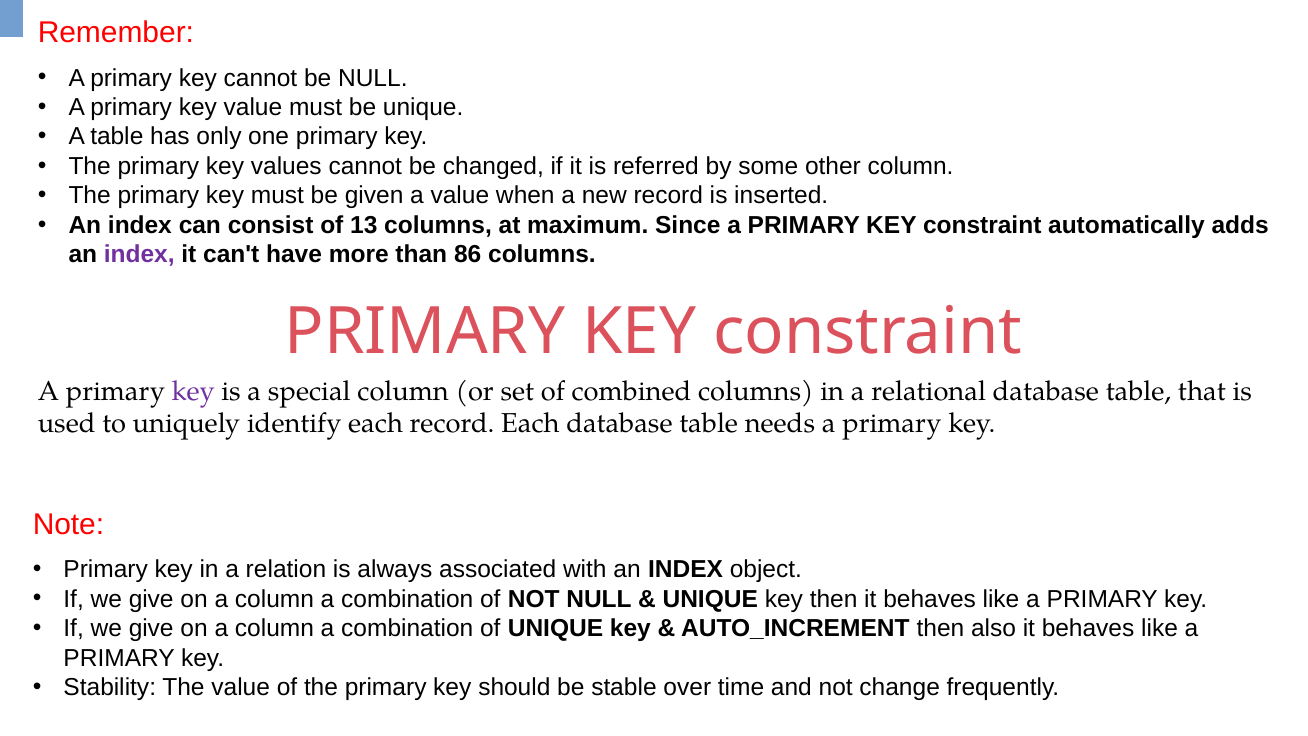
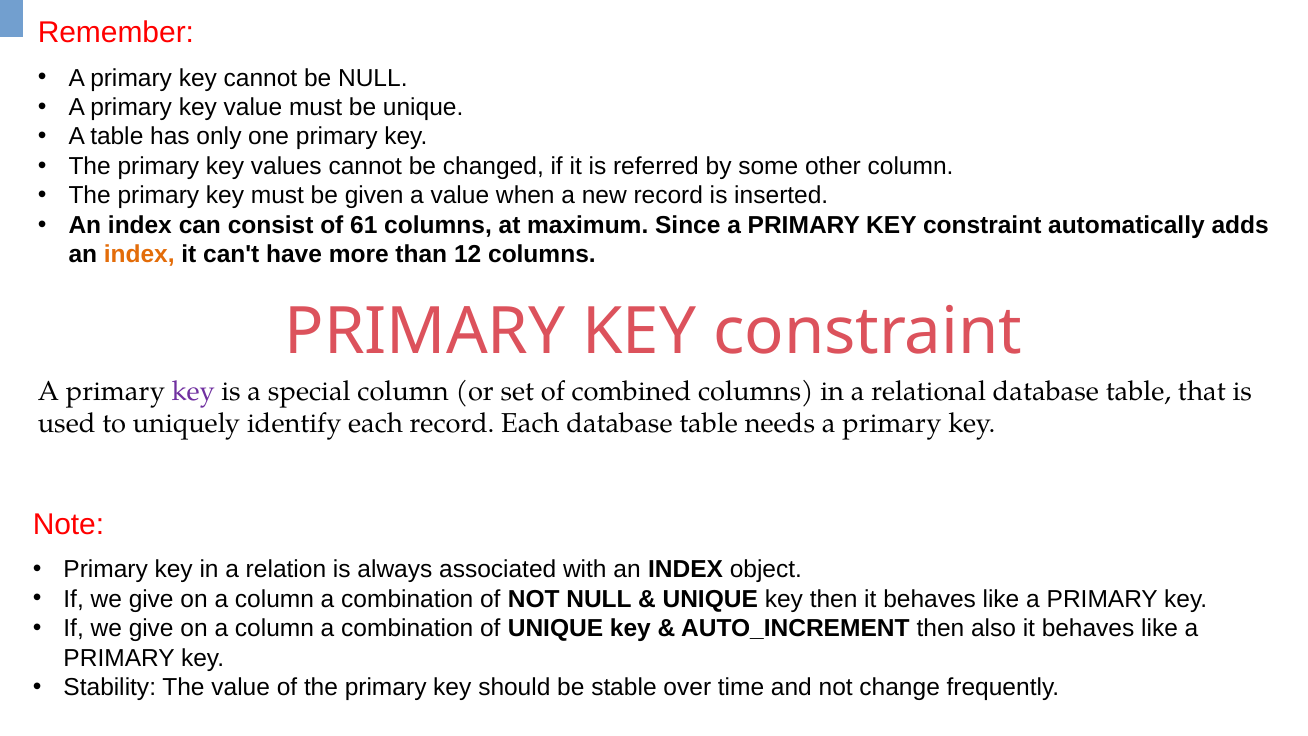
13: 13 -> 61
index at (139, 255) colour: purple -> orange
86: 86 -> 12
